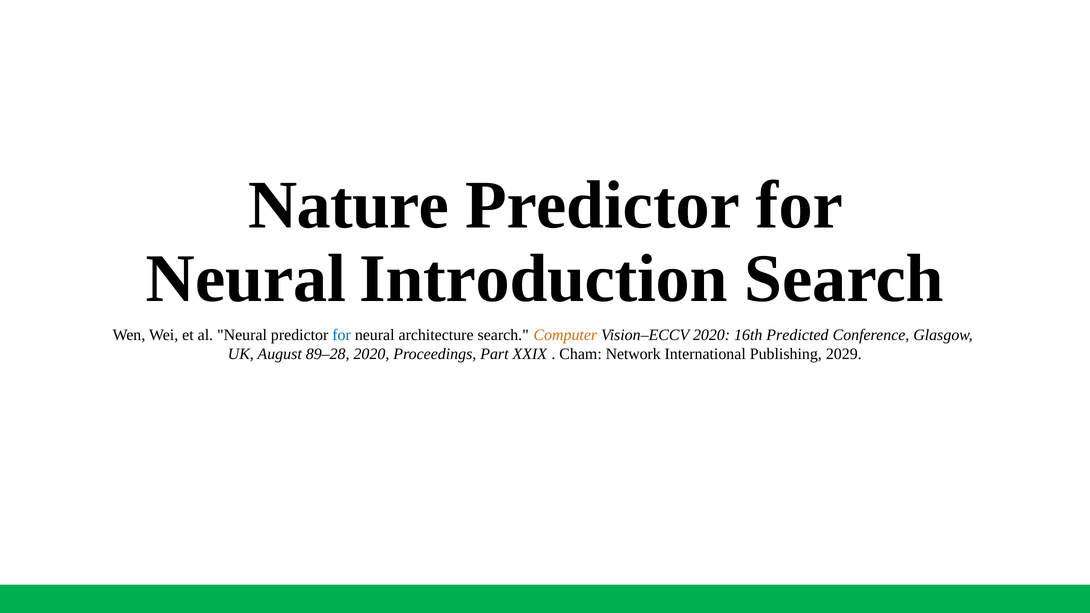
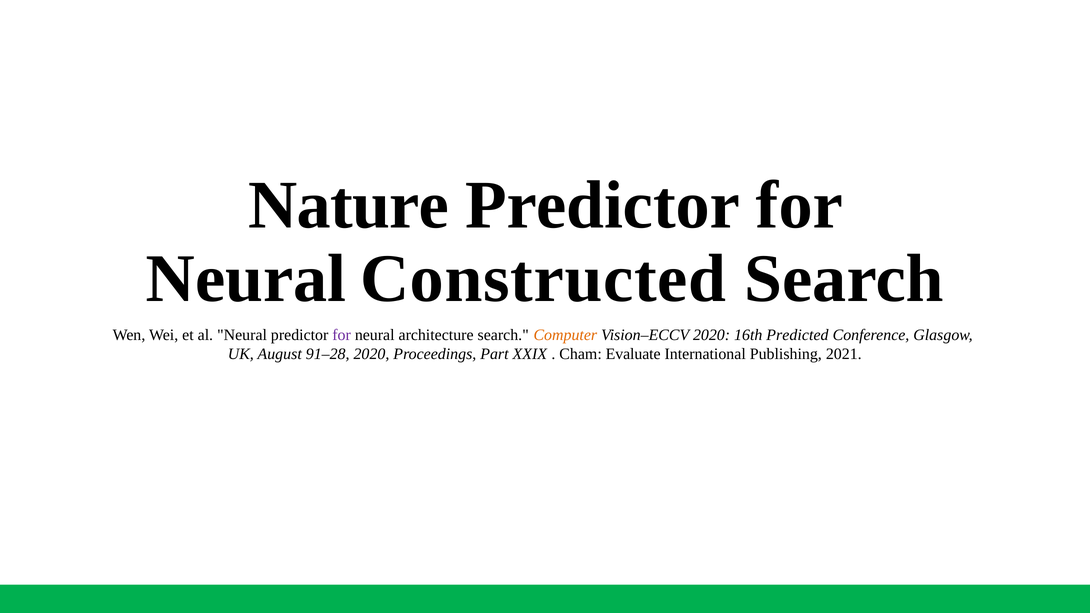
Introduction: Introduction -> Constructed
for at (342, 335) colour: blue -> purple
89–28: 89–28 -> 91–28
Network: Network -> Evaluate
2029: 2029 -> 2021
